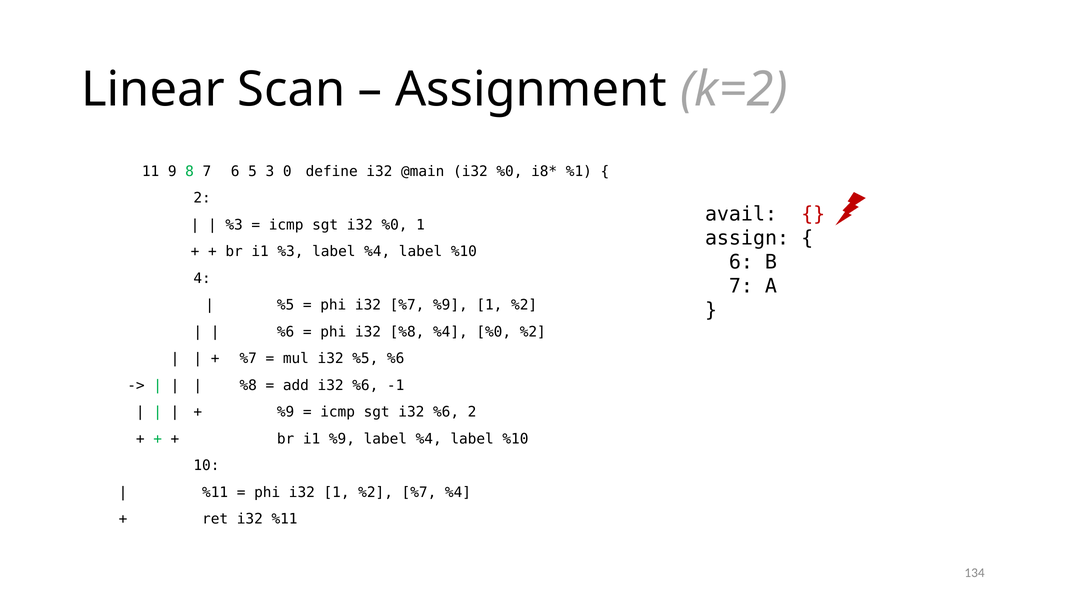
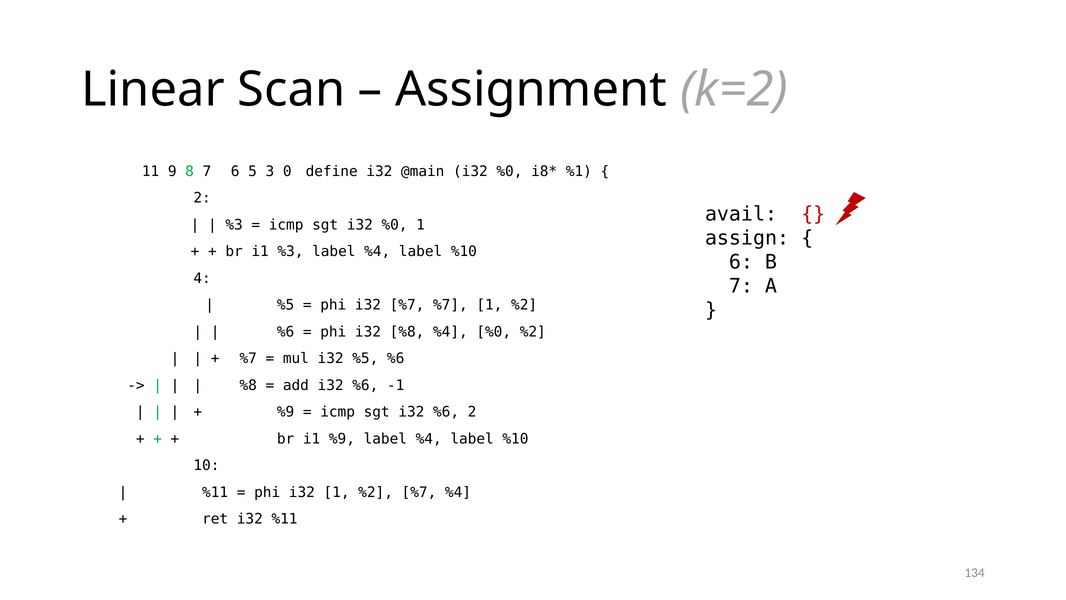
%7 %9: %9 -> %7
